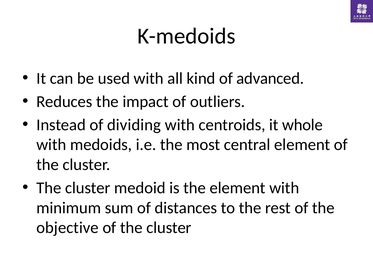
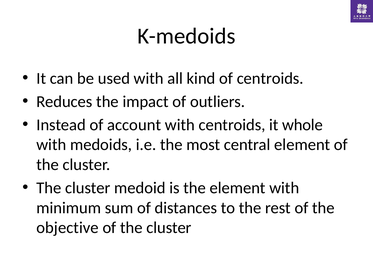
of advanced: advanced -> centroids
dividing: dividing -> account
